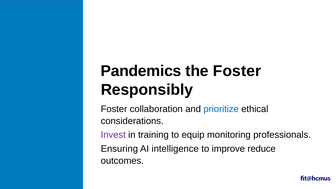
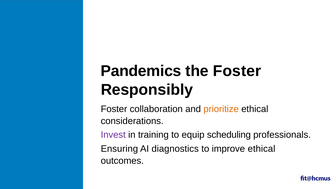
prioritize colour: blue -> orange
monitoring: monitoring -> scheduling
intelligence: intelligence -> diagnostics
improve reduce: reduce -> ethical
